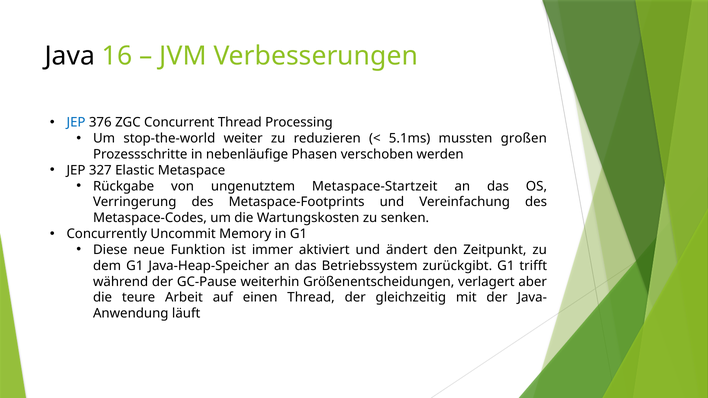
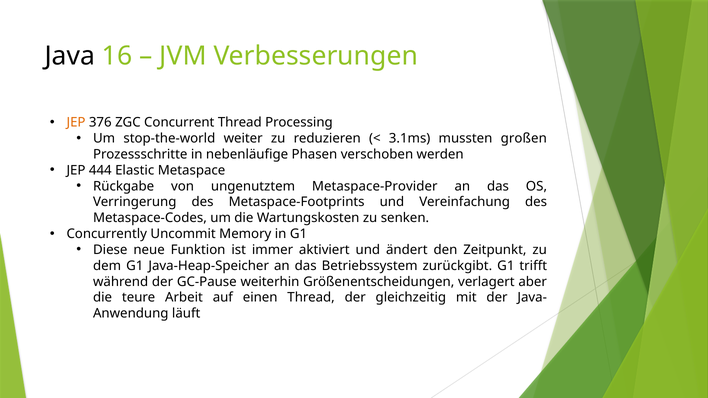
JEP at (76, 123) colour: blue -> orange
5.1ms: 5.1ms -> 3.1ms
327: 327 -> 444
Metaspace-Startzeit: Metaspace-Startzeit -> Metaspace-Provider
